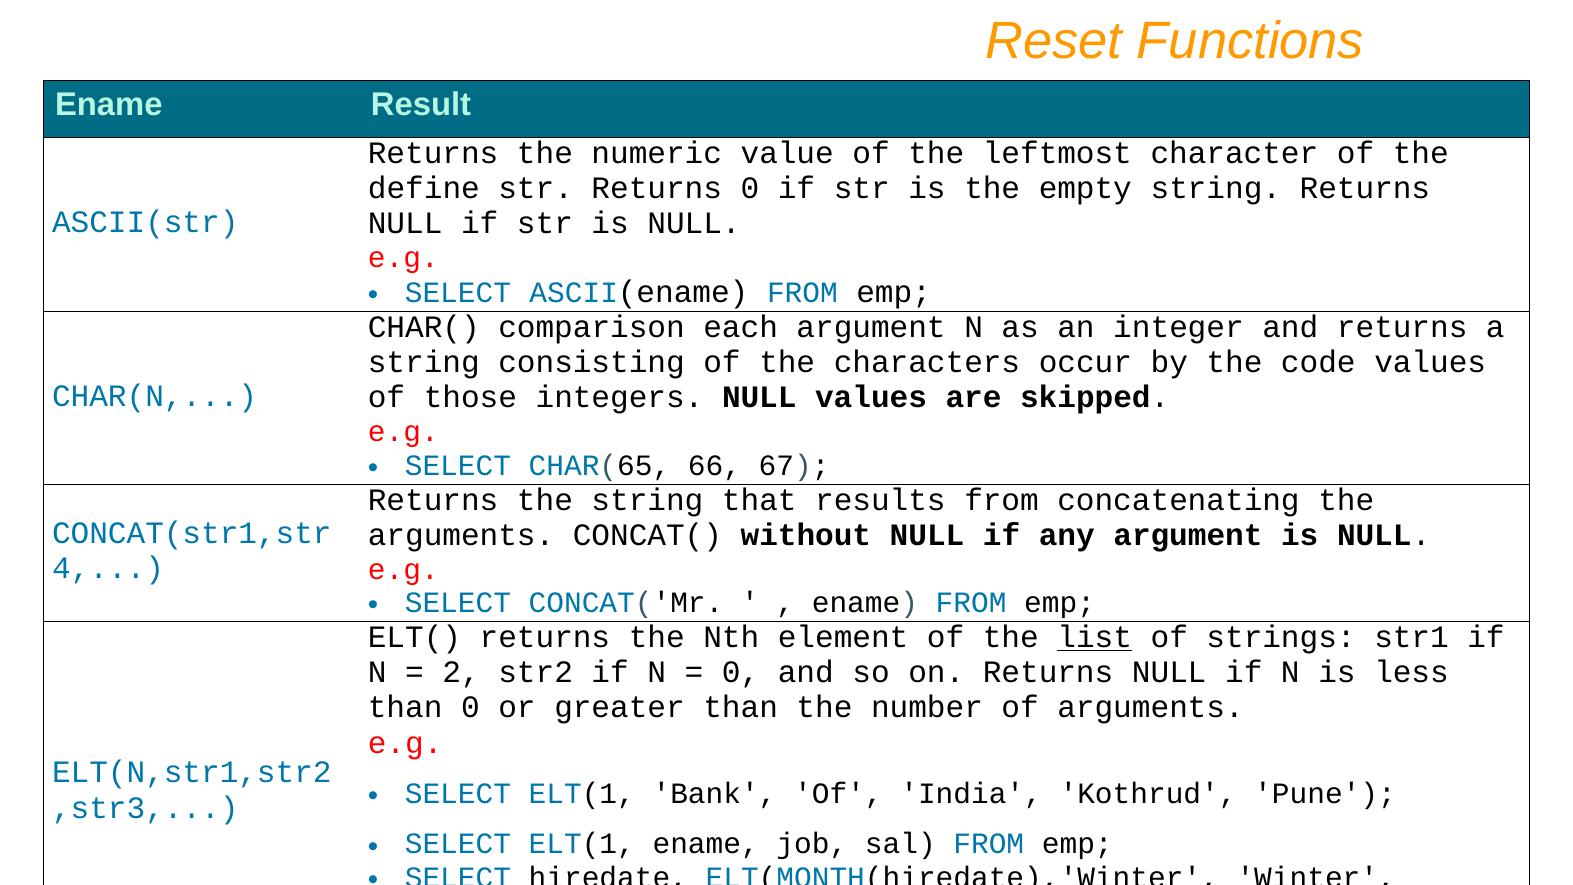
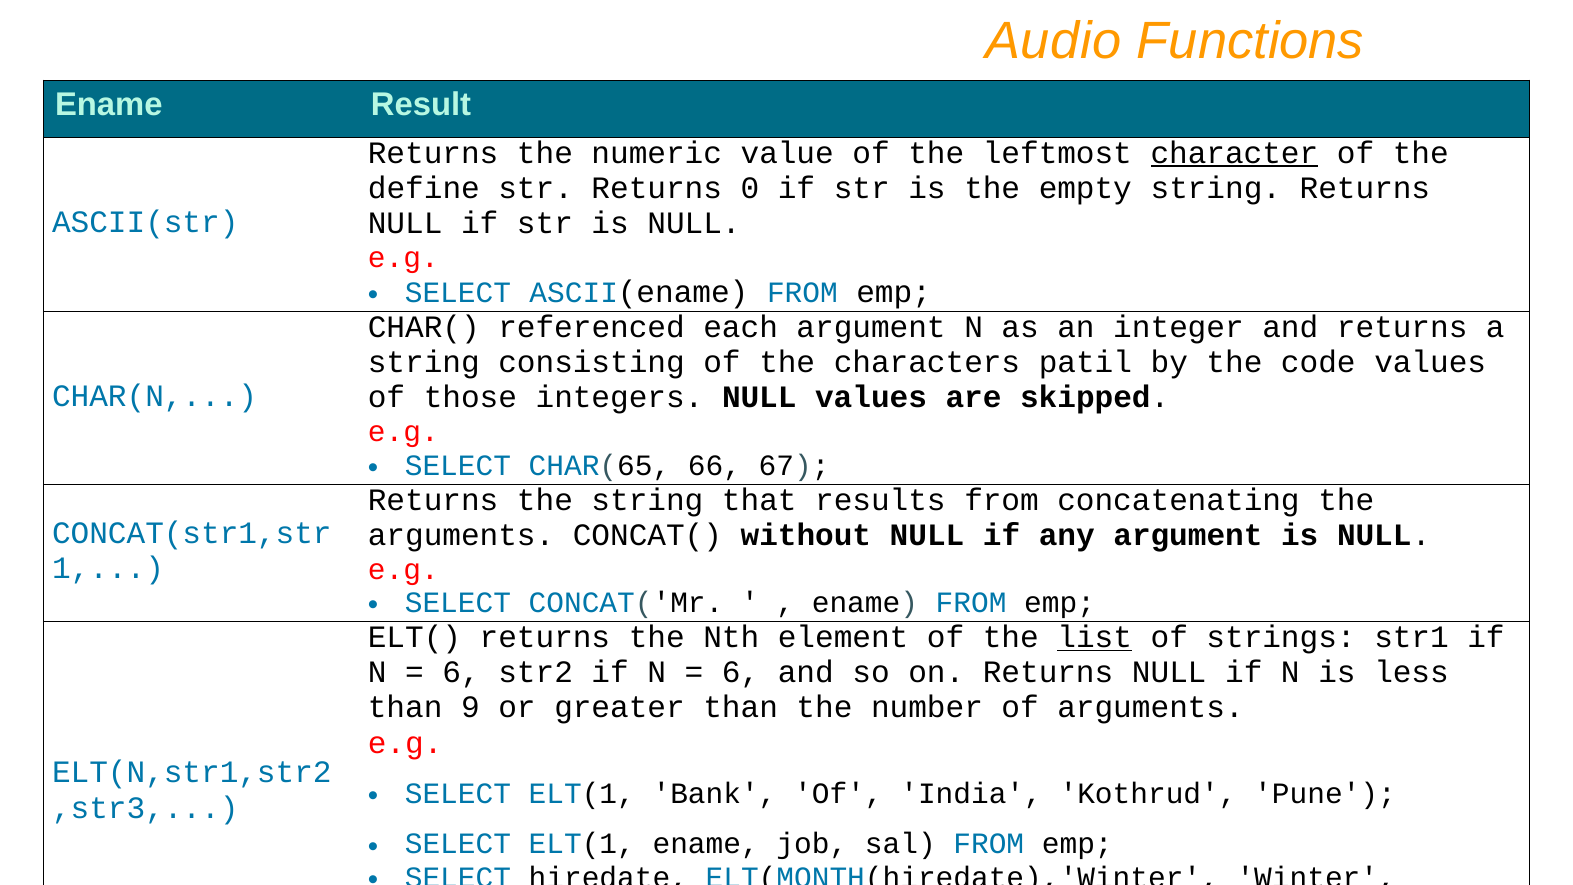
Reset: Reset -> Audio
character underline: none -> present
comparison: comparison -> referenced
occur: occur -> patil
4: 4 -> 1
2 at (461, 672): 2 -> 6
0 at (741, 672): 0 -> 6
than 0: 0 -> 9
